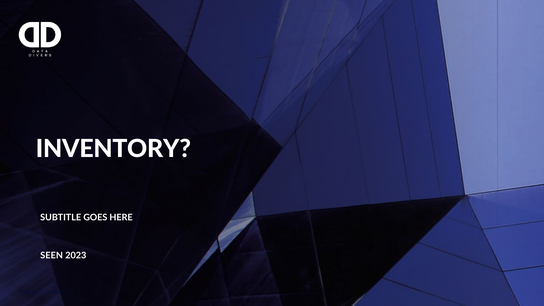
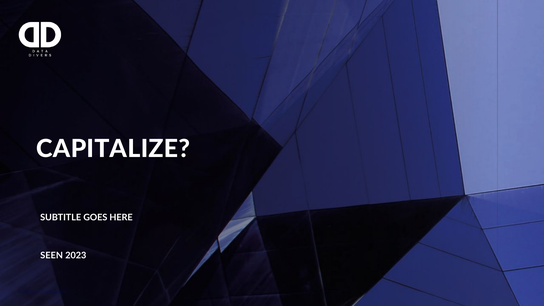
INVENTORY: INVENTORY -> CAPITALIZE
